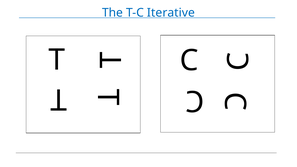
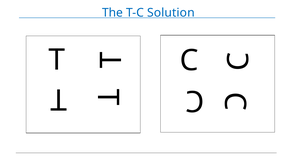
Iterative: Iterative -> Solution
